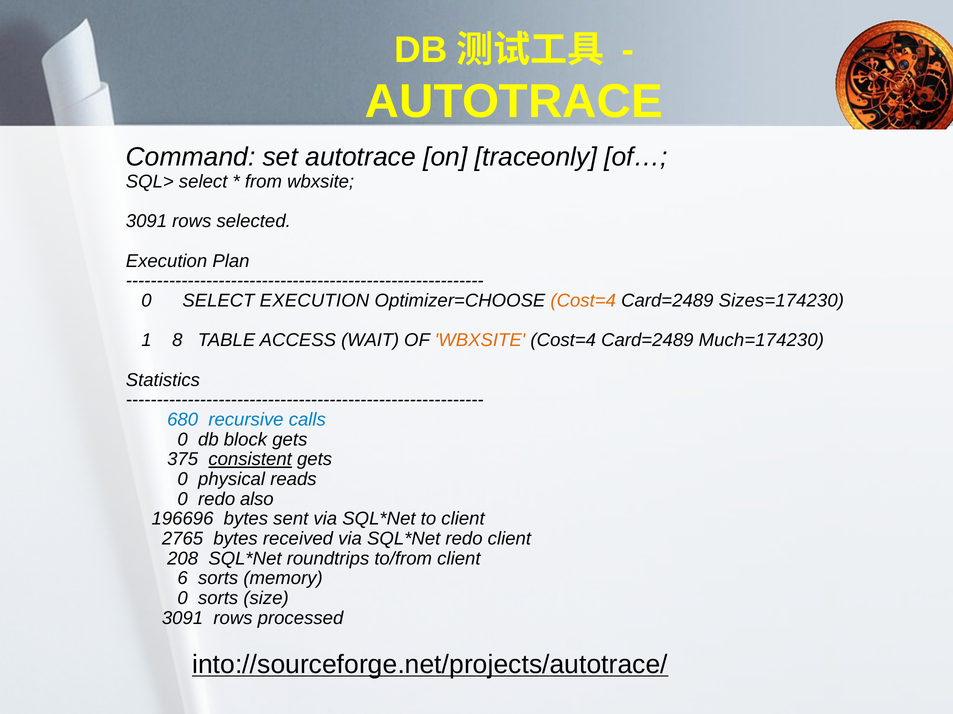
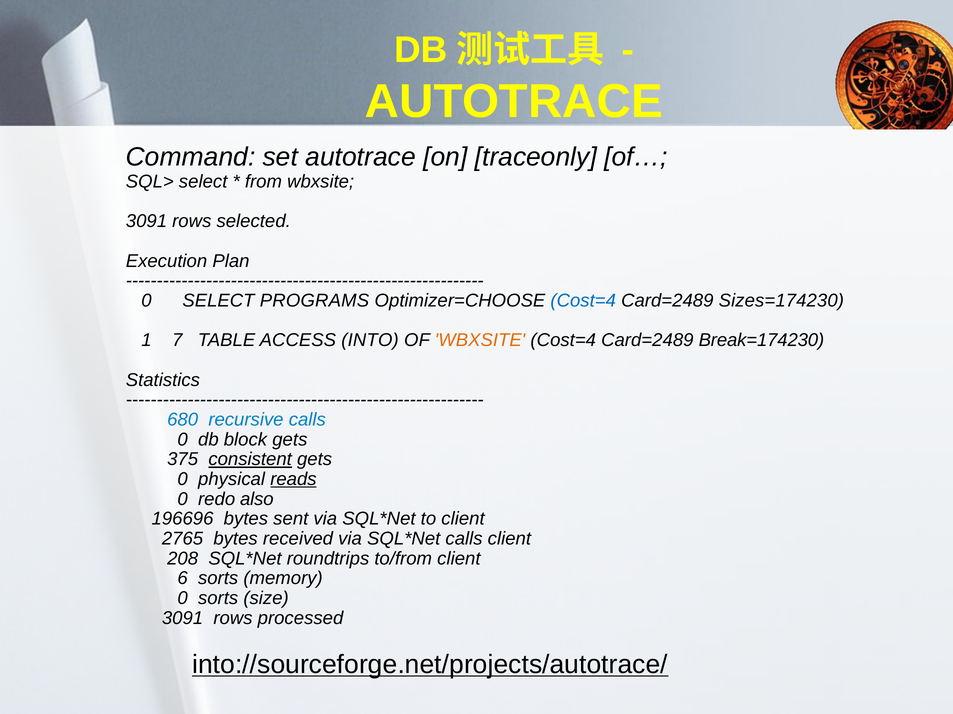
SELECT EXECUTION: EXECUTION -> PROGRAMS
Cost=4 at (583, 301) colour: orange -> blue
8: 8 -> 7
WAIT: WAIT -> INTO
Much=174230: Much=174230 -> Break=174230
reads underline: none -> present
redo at (464, 539): redo -> calls
